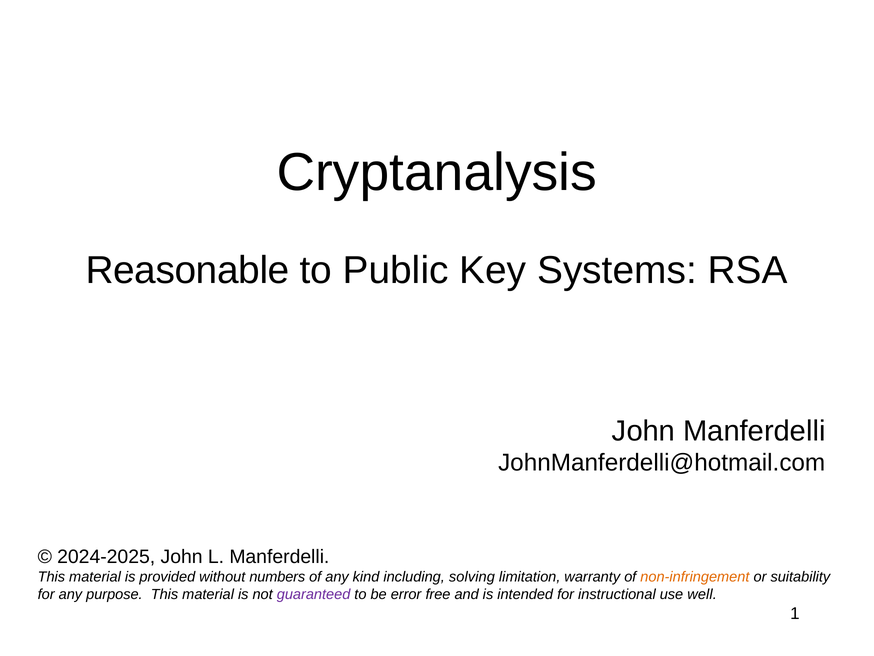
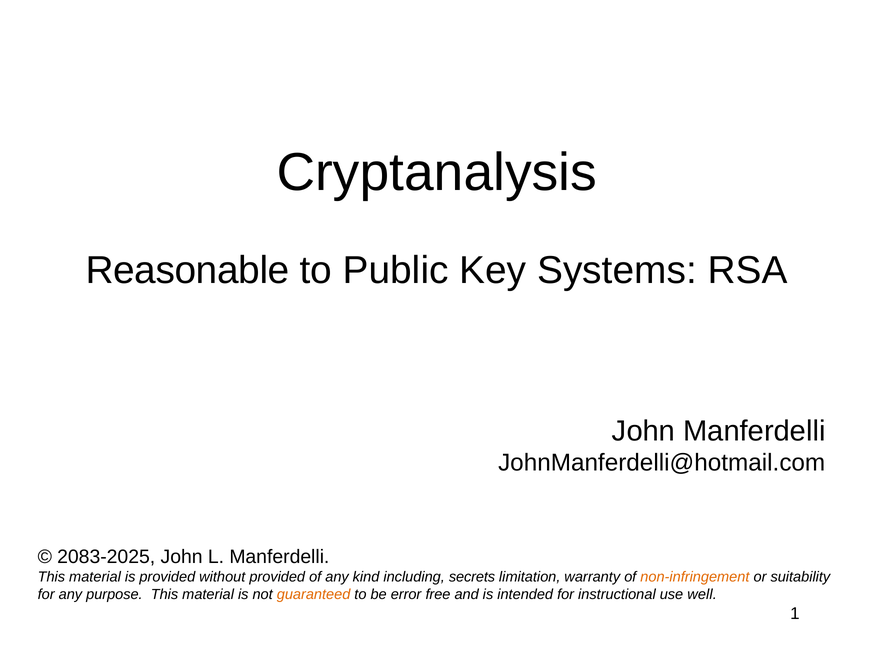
2024-2025: 2024-2025 -> 2083-2025
without numbers: numbers -> provided
solving: solving -> secrets
guaranteed colour: purple -> orange
